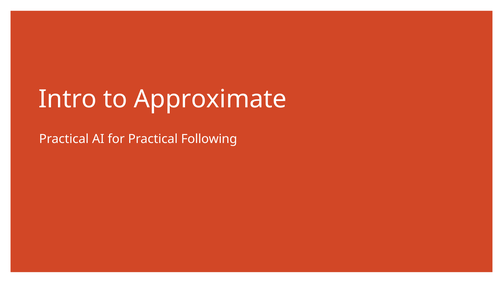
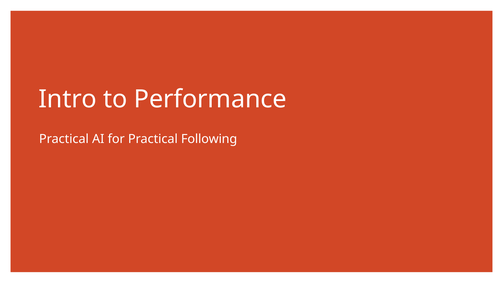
Approximate: Approximate -> Performance
